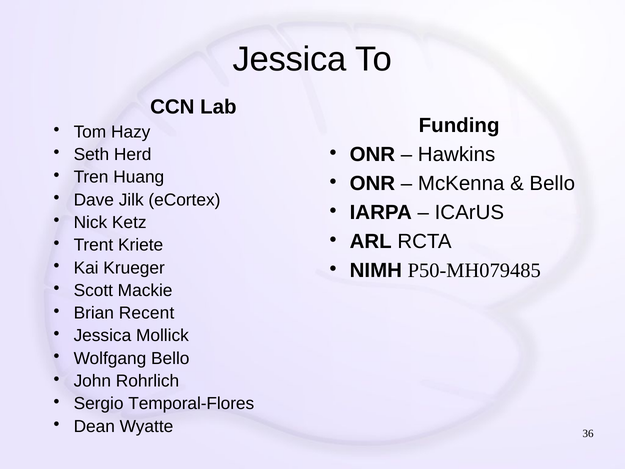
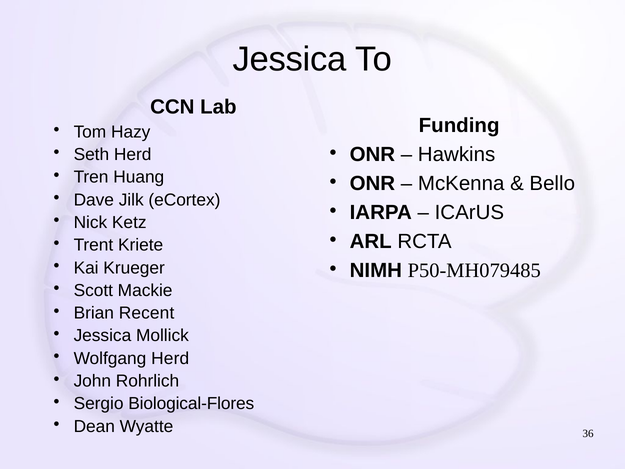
Wolfgang Bello: Bello -> Herd
Temporal-Flores: Temporal-Flores -> Biological-Flores
